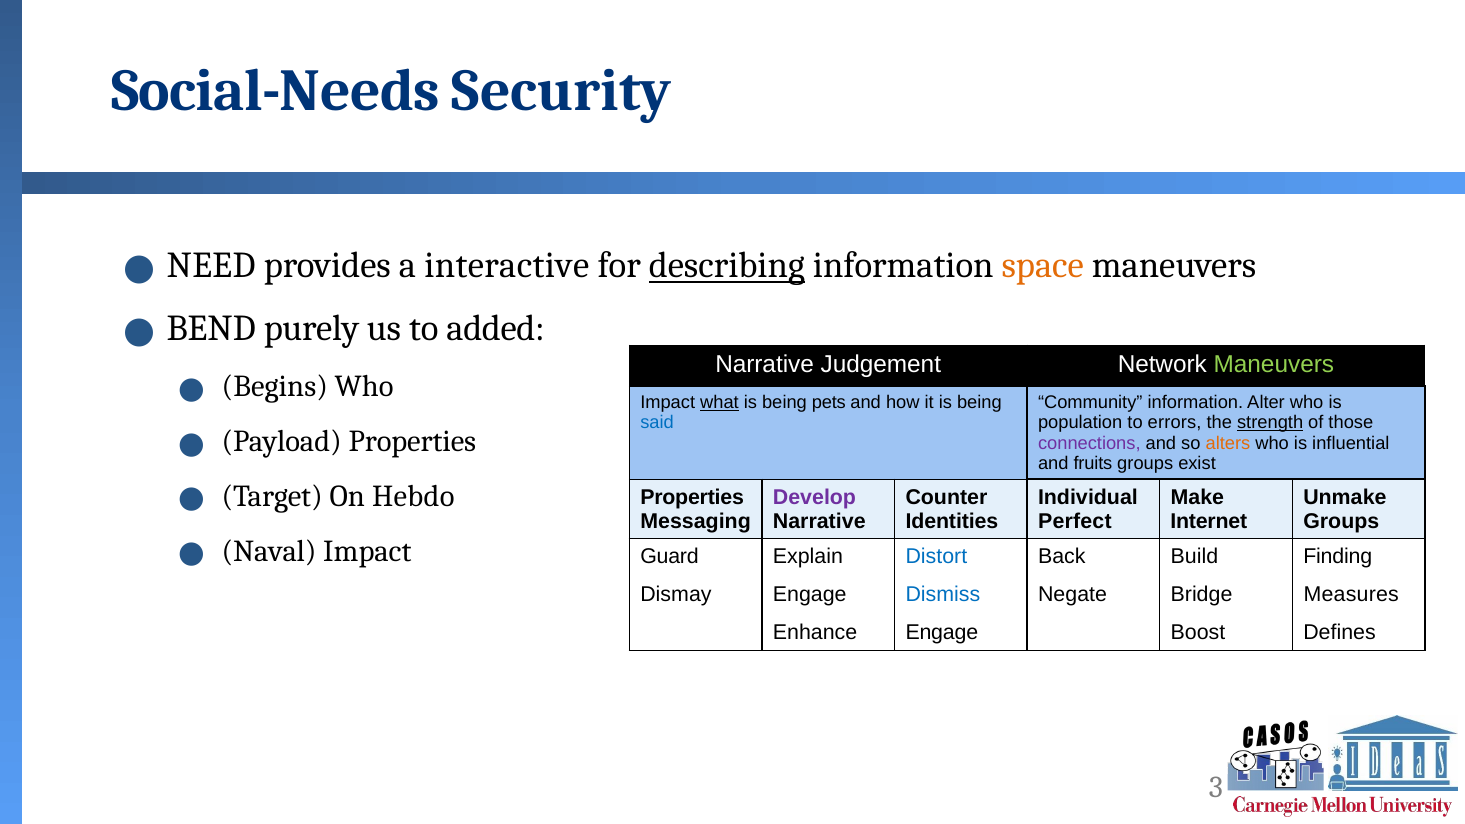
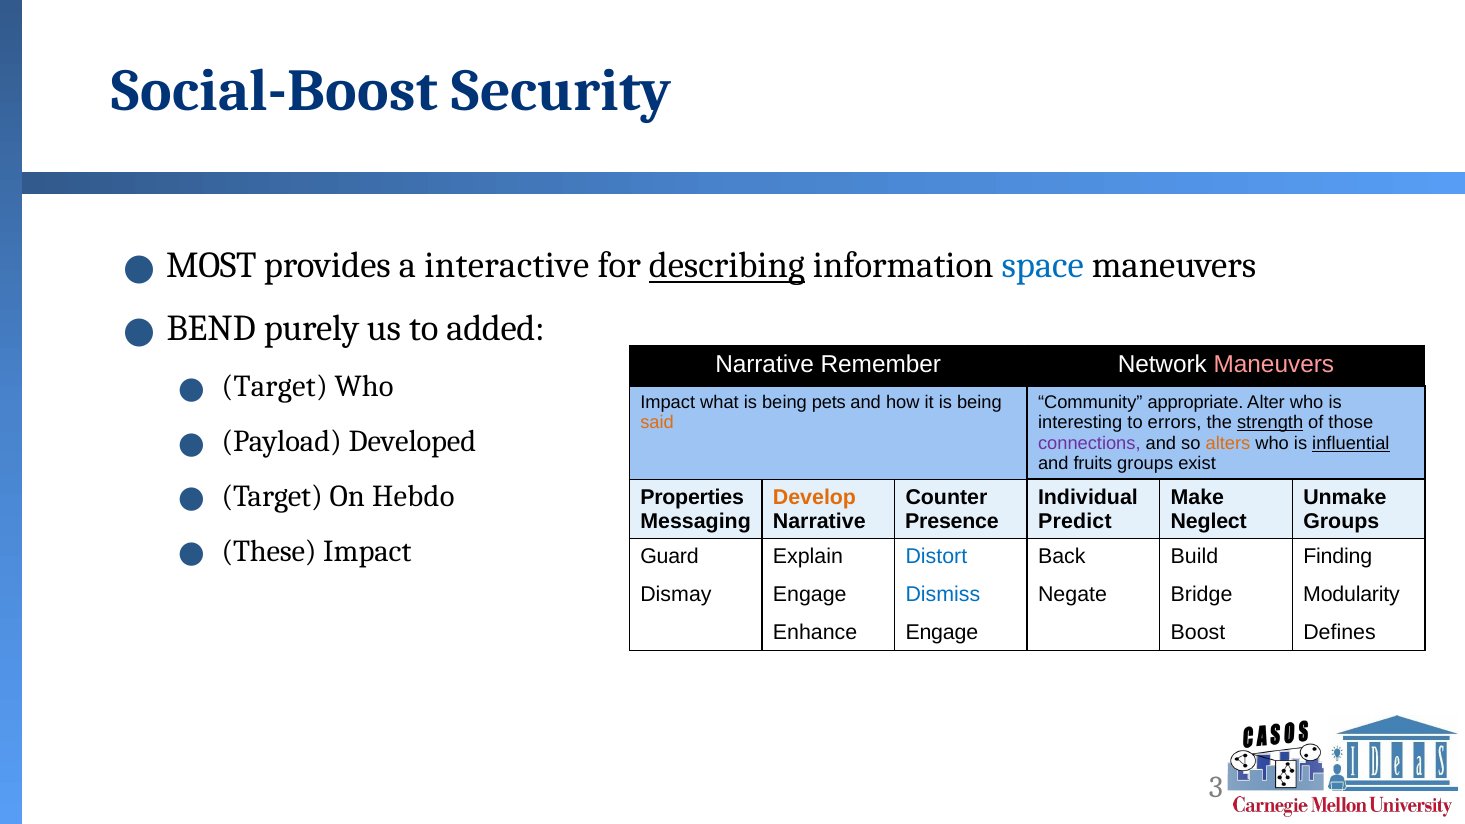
Social-Needs: Social-Needs -> Social-Boost
NEED: NEED -> MOST
space colour: orange -> blue
Judgement: Judgement -> Remember
Maneuvers at (1274, 364) colour: light green -> pink
Begins at (275, 386): Begins -> Target
what underline: present -> none
Community information: information -> appropriate
said colour: blue -> orange
population: population -> interesting
Payload Properties: Properties -> Developed
influential underline: none -> present
Develop colour: purple -> orange
Identities: Identities -> Presence
Perfect: Perfect -> Predict
Internet: Internet -> Neglect
Naval: Naval -> These
Measures: Measures -> Modularity
